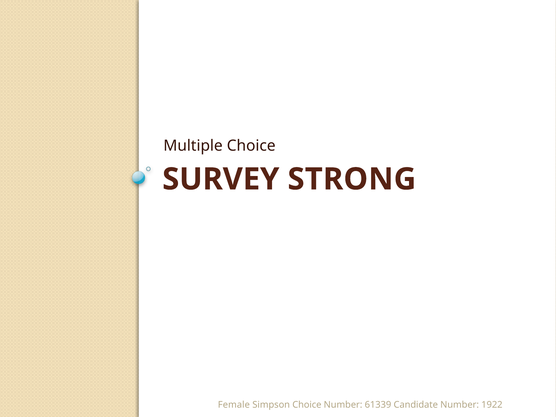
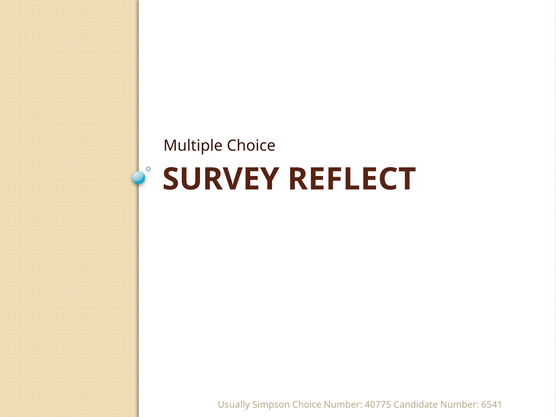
STRONG: STRONG -> REFLECT
Female: Female -> Usually
61339: 61339 -> 40775
1922: 1922 -> 6541
